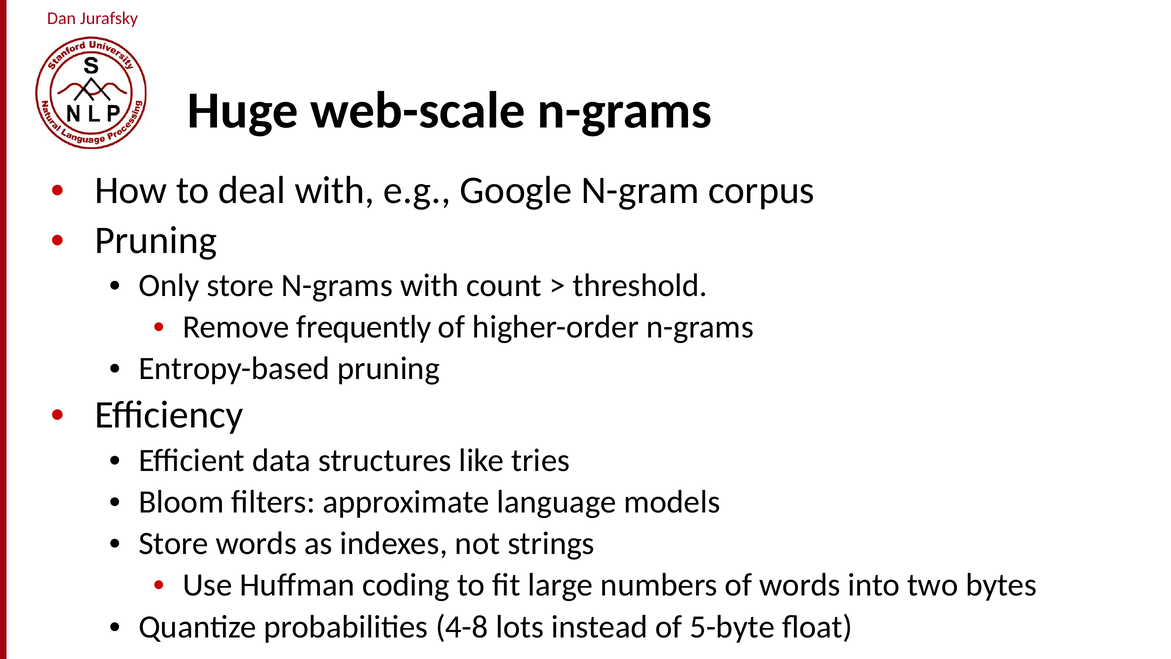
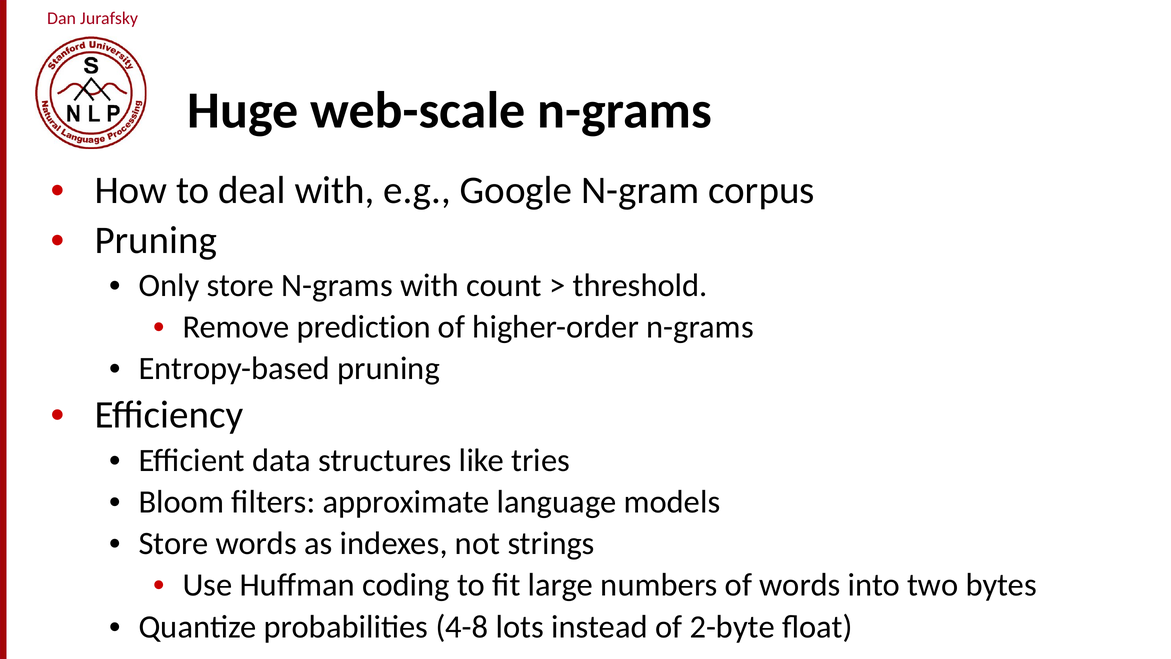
frequently: frequently -> prediction
5-byte: 5-byte -> 2-byte
